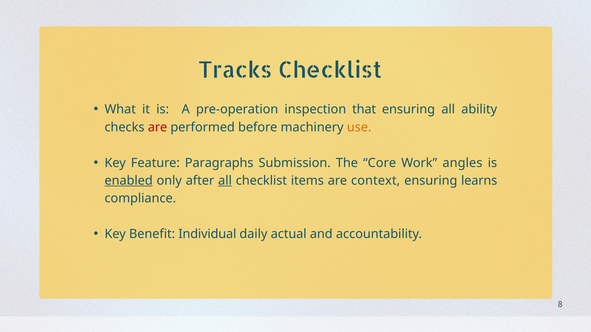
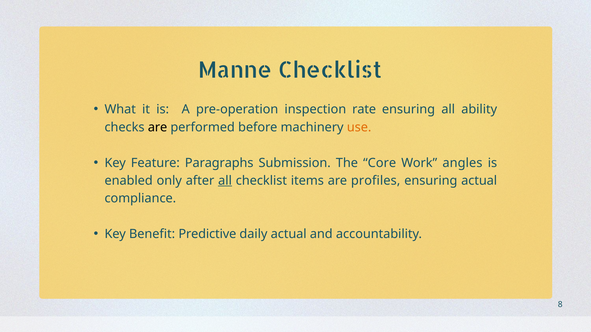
Tracks: Tracks -> Manne
that: that -> rate
are at (158, 127) colour: red -> black
enabled underline: present -> none
context: context -> profiles
ensuring learns: learns -> actual
Individual: Individual -> Predictive
